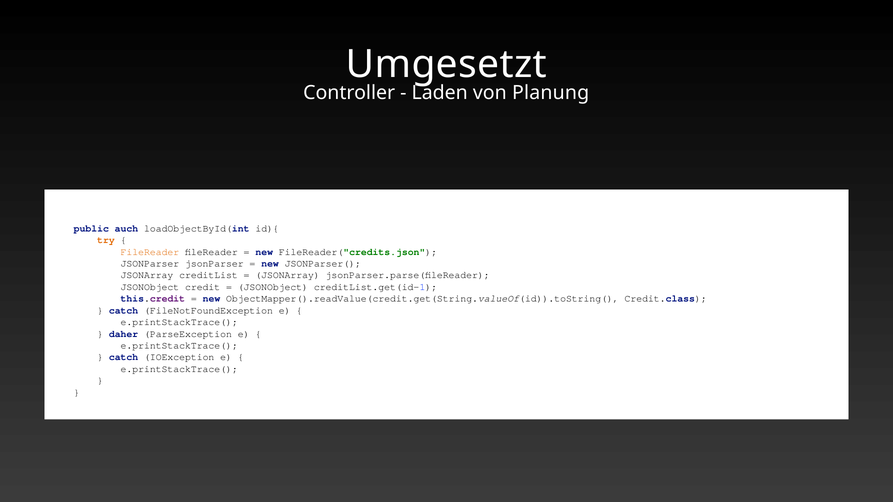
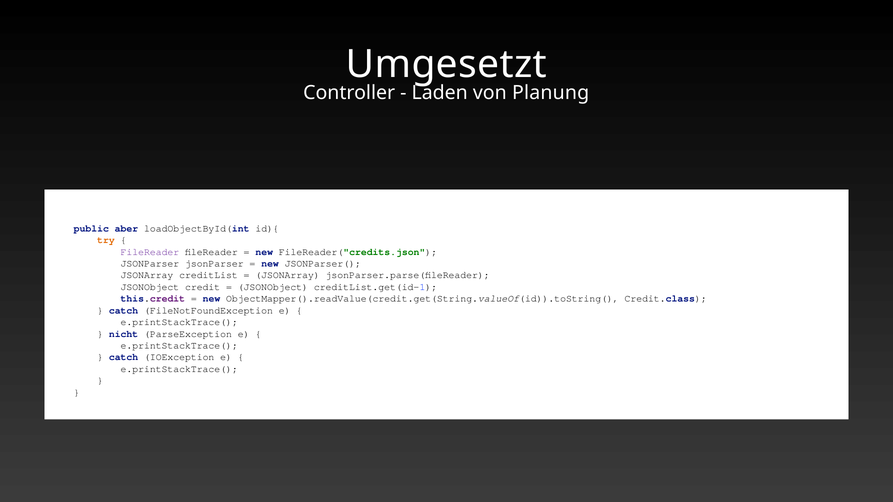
auch: auch -> aber
FileReader at (150, 252) colour: orange -> purple
daher: daher -> nicht
